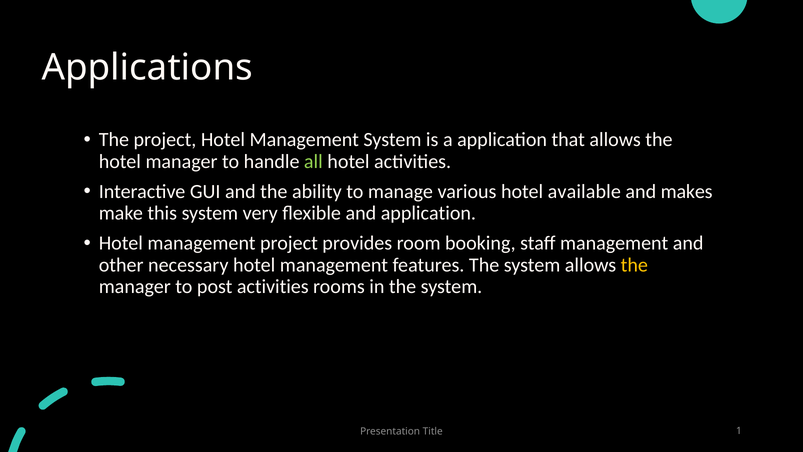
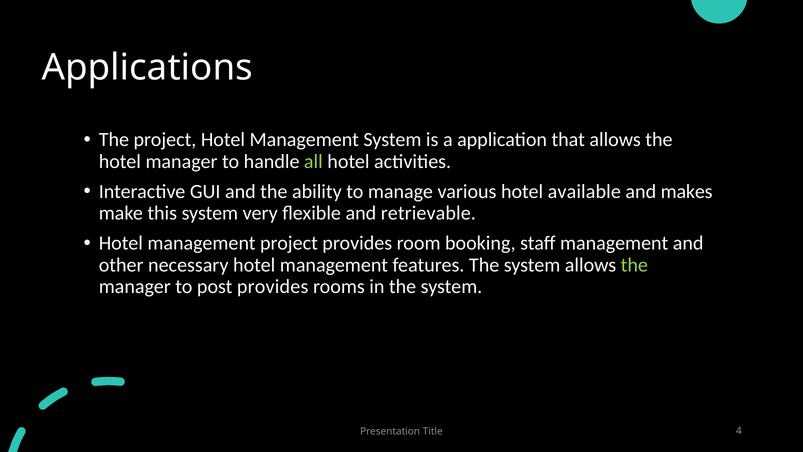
and application: application -> retrievable
the at (634, 265) colour: yellow -> light green
post activities: activities -> provides
1: 1 -> 4
